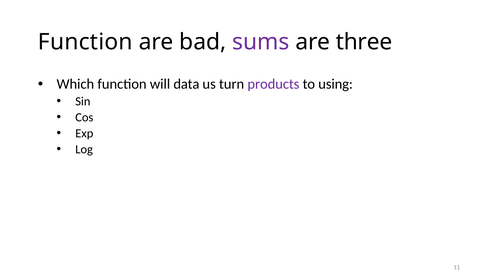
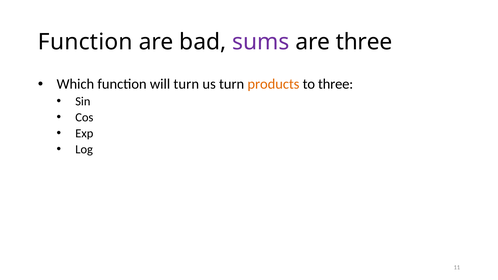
will data: data -> turn
products colour: purple -> orange
to using: using -> three
